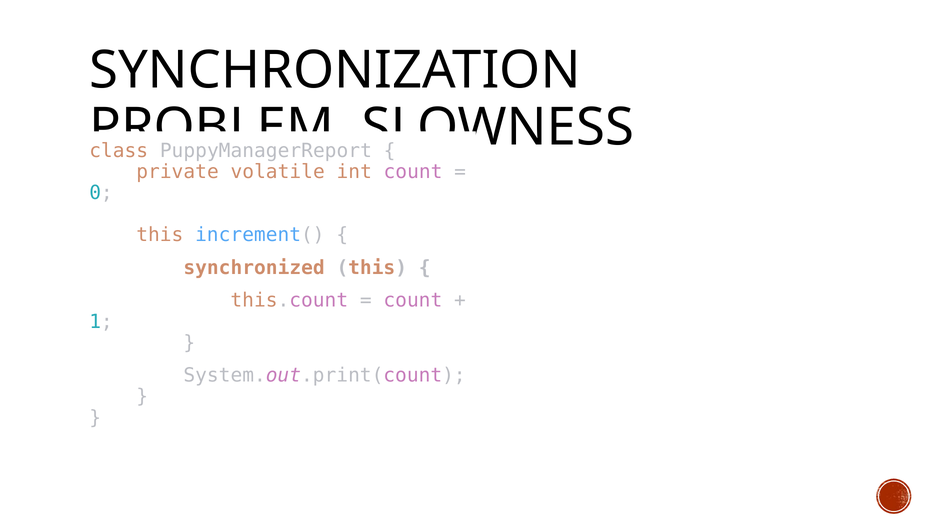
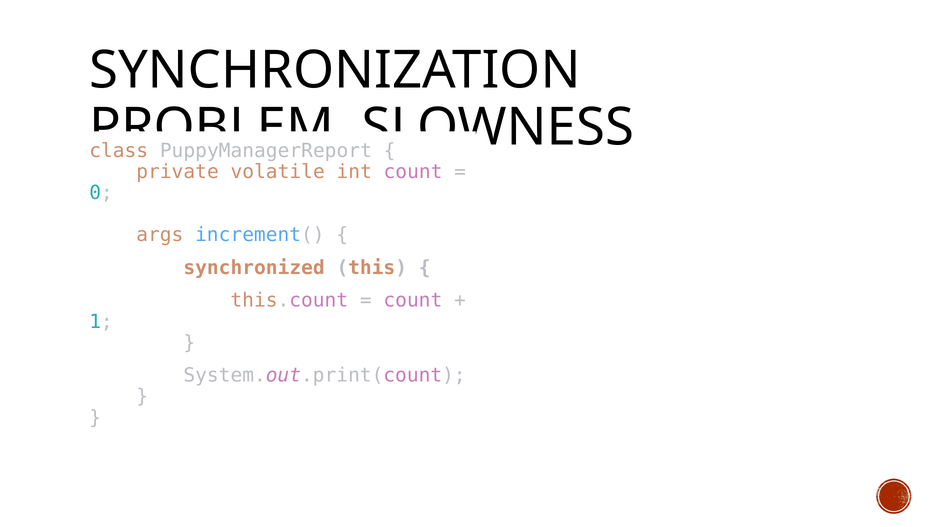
this at (160, 235): this -> args
